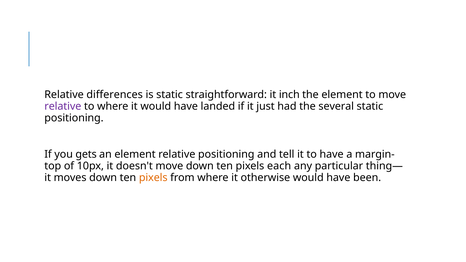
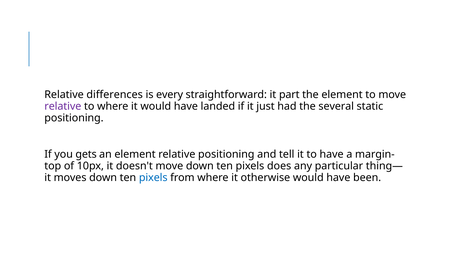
is static: static -> every
inch: inch -> part
each: each -> does
pixels at (153, 178) colour: orange -> blue
